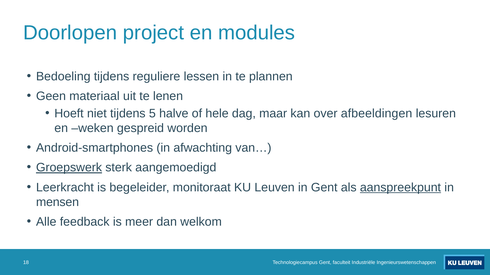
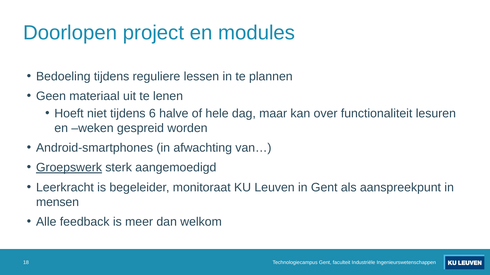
5: 5 -> 6
afbeeldingen: afbeeldingen -> functionaliteit
aanspreekpunt underline: present -> none
